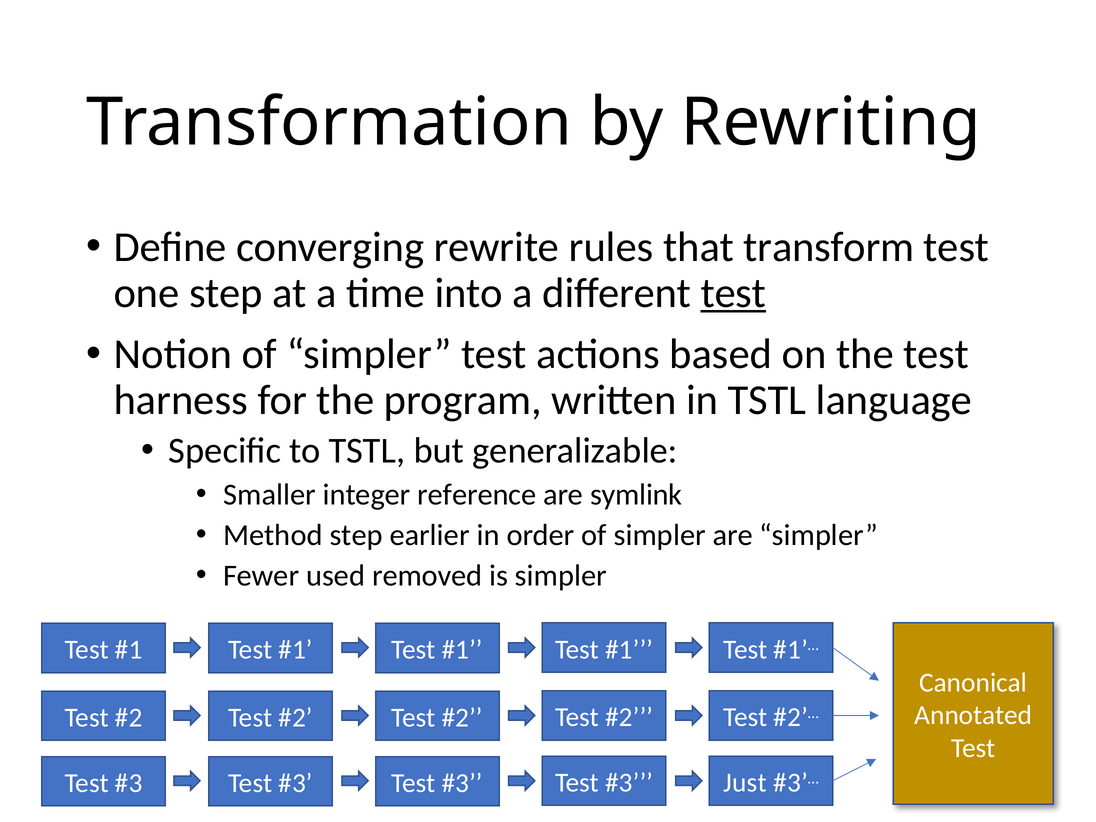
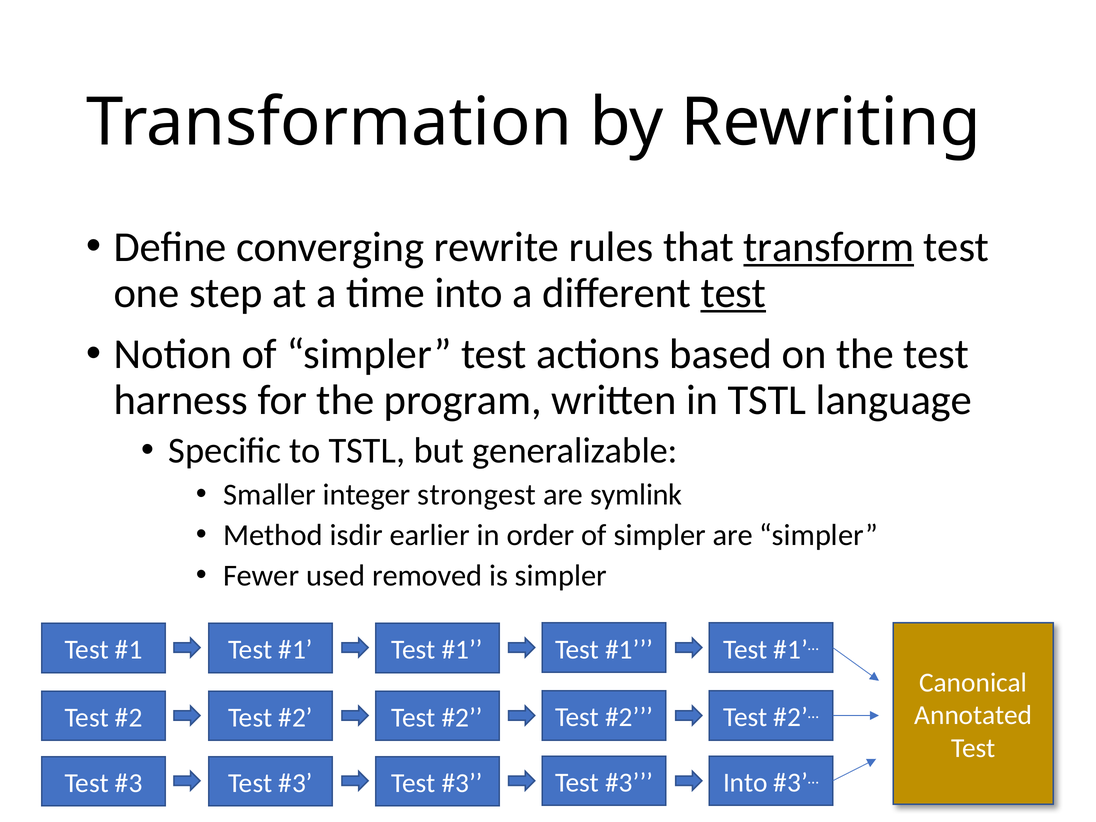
transform underline: none -> present
reference: reference -> strongest
Method step: step -> isdir
Just at (745, 783): Just -> Into
